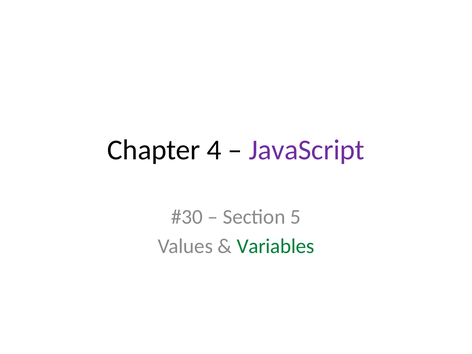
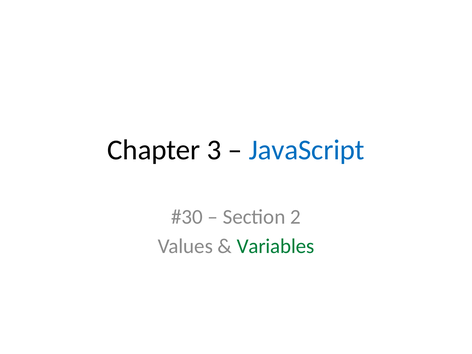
4: 4 -> 3
JavaScript colour: purple -> blue
5: 5 -> 2
